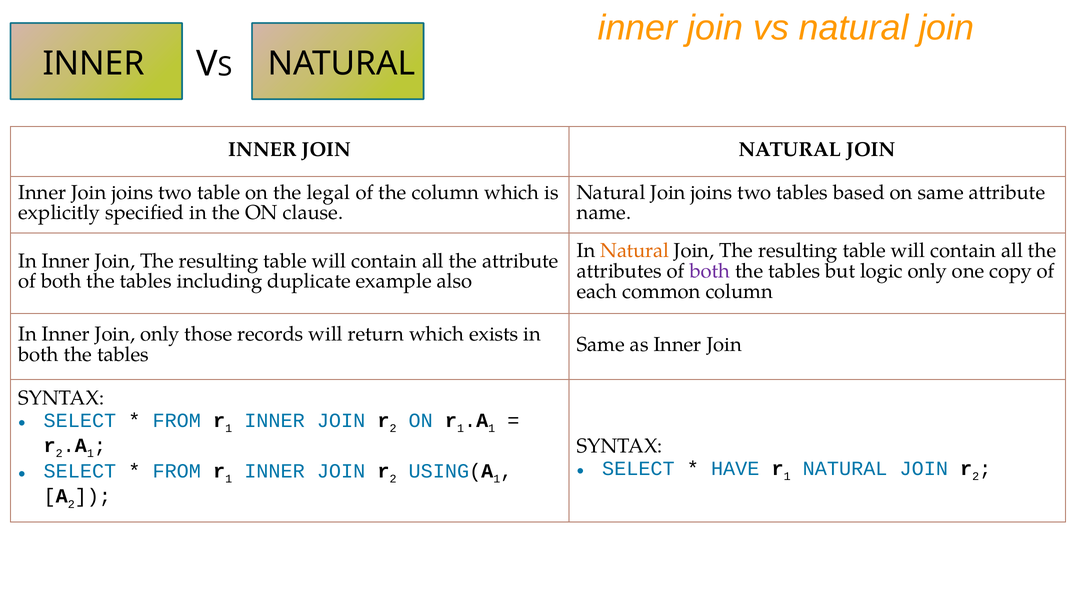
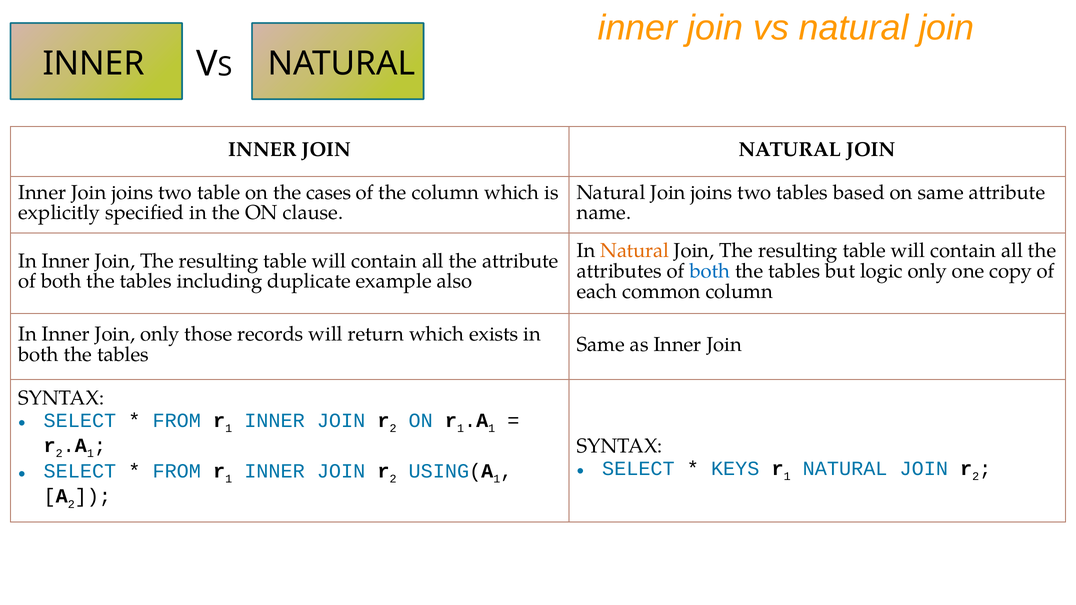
legal: legal -> cases
both at (710, 271) colour: purple -> blue
HAVE: HAVE -> KEYS
